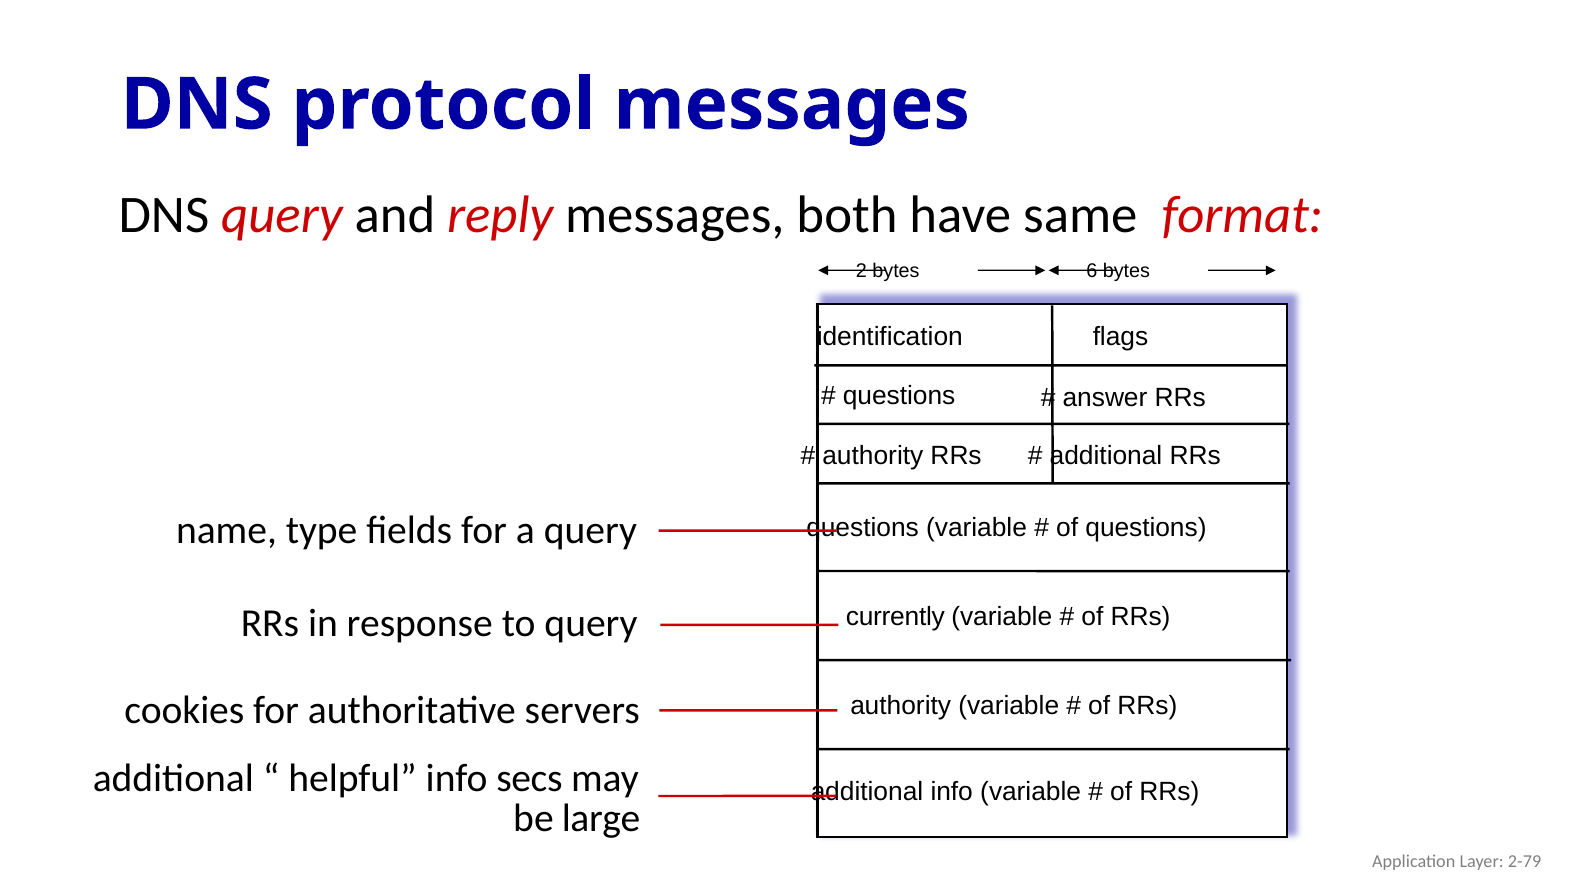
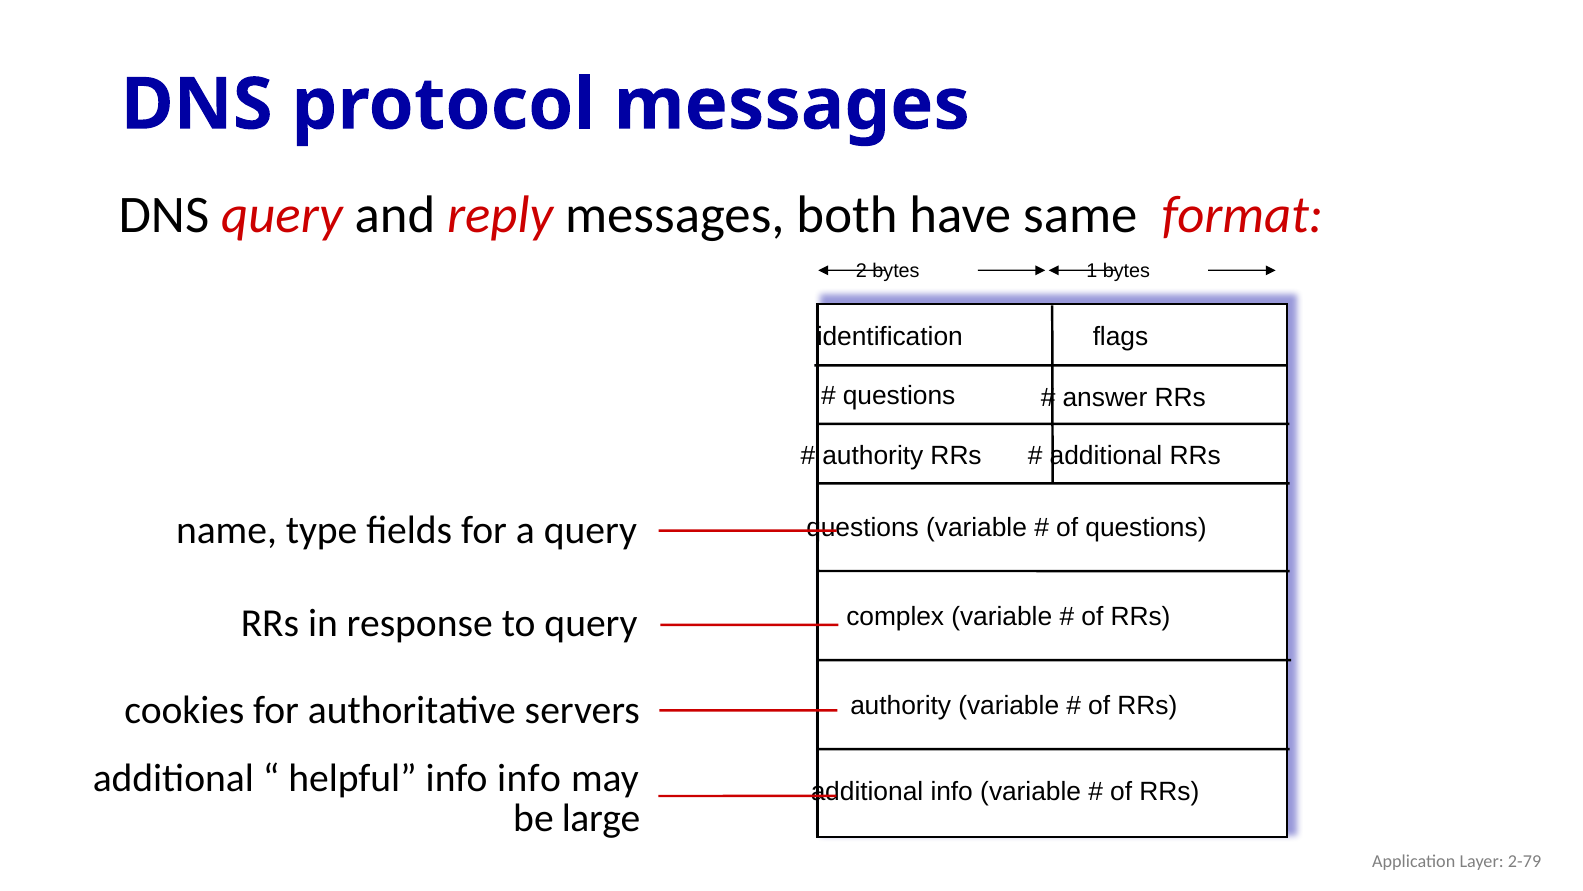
6: 6 -> 1
currently: currently -> complex
info secs: secs -> info
